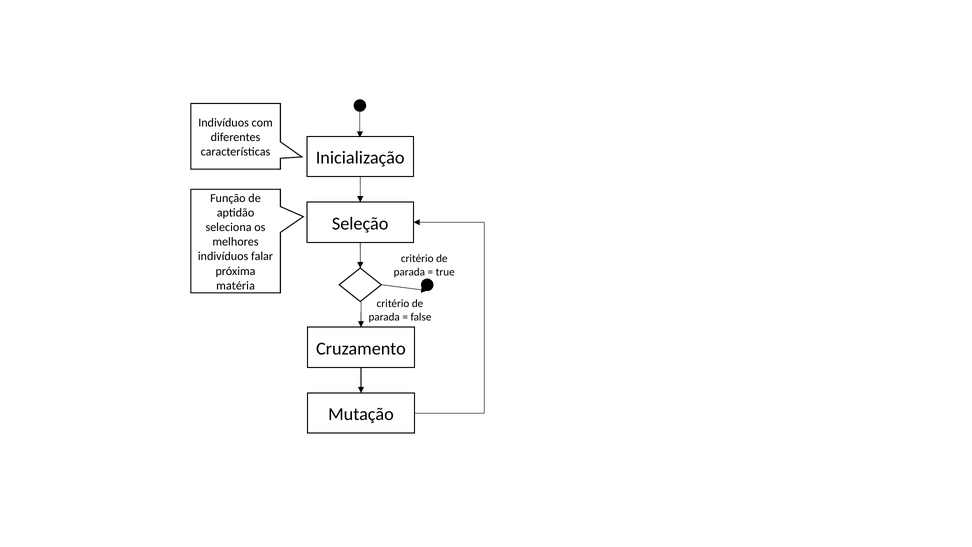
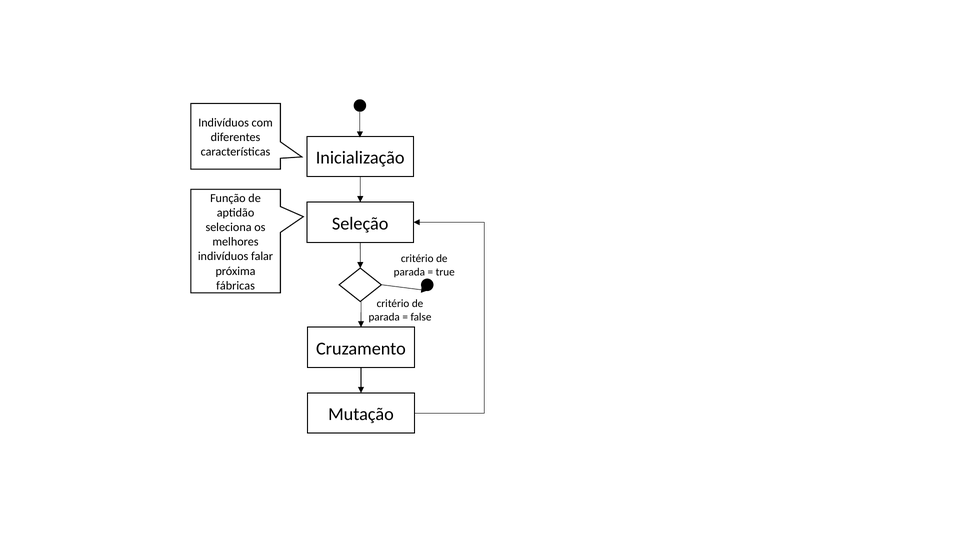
matéria: matéria -> fábricas
